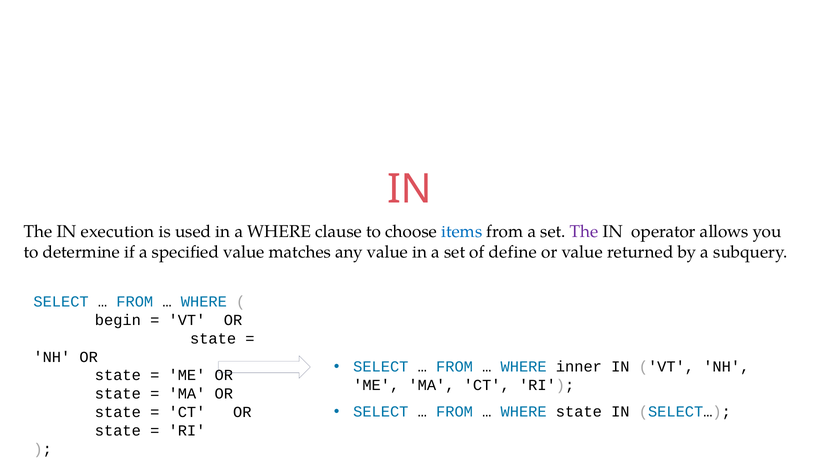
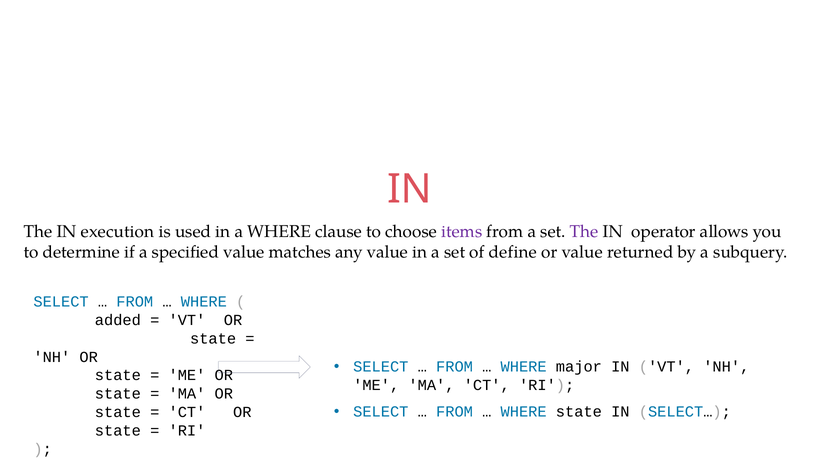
items colour: blue -> purple
begin: begin -> added
inner: inner -> major
